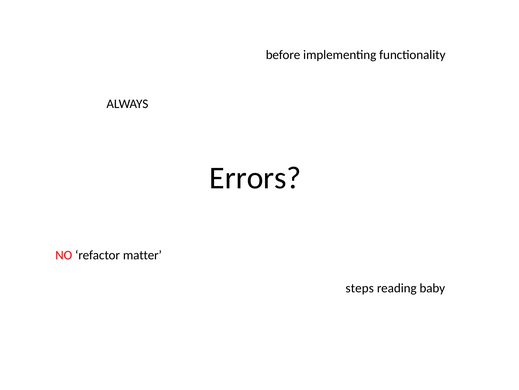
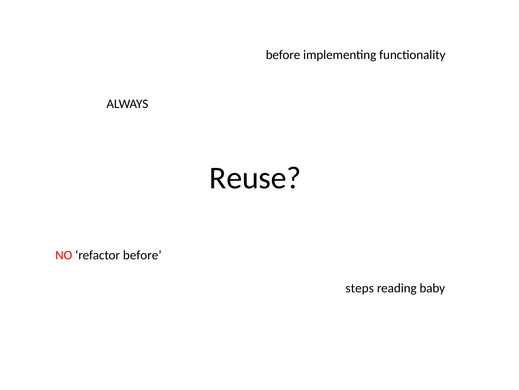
Errors: Errors -> Reuse
refactor matter: matter -> before
